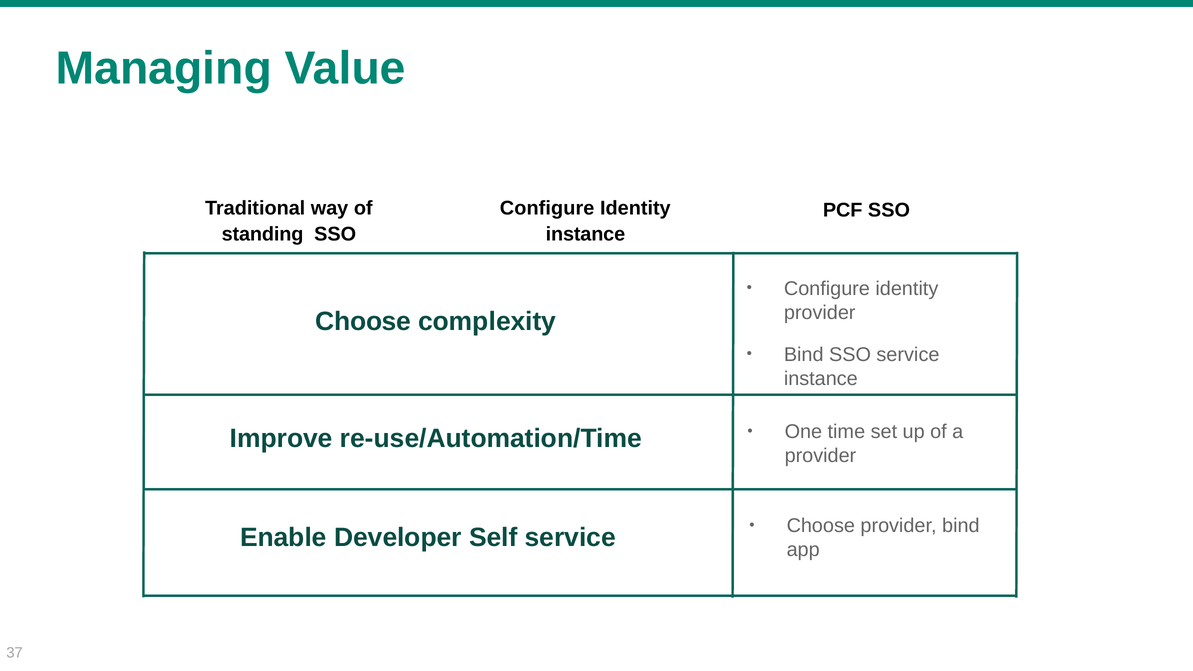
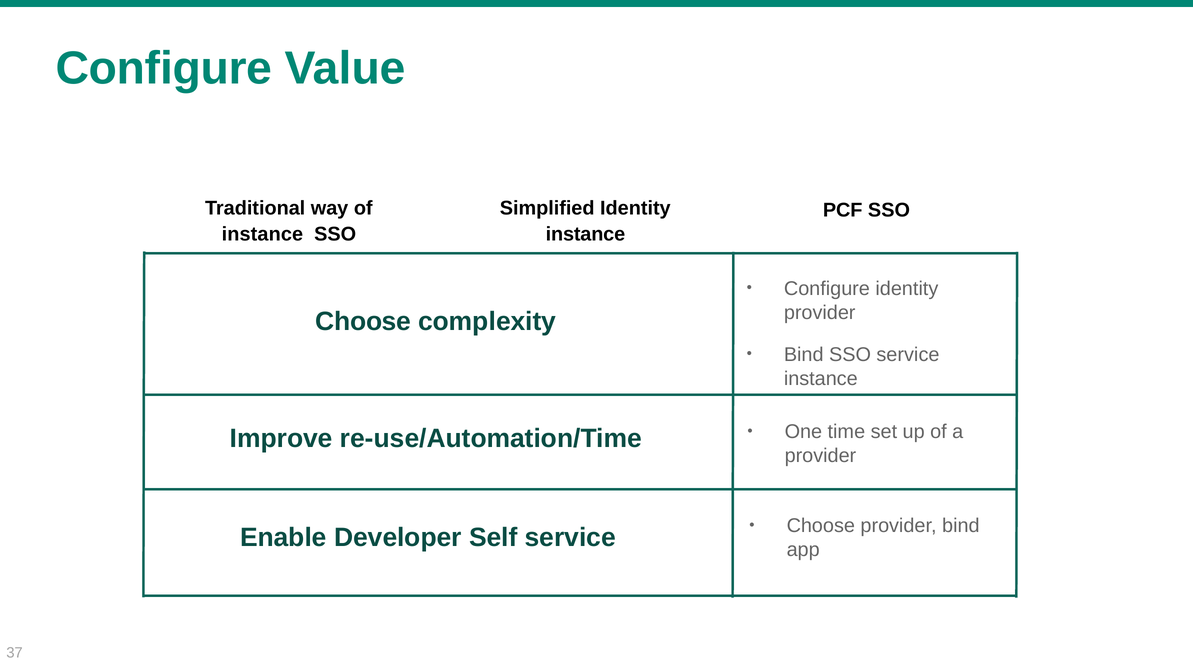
Managing at (164, 69): Managing -> Configure
Configure at (547, 208): Configure -> Simplified
standing at (263, 234): standing -> instance
